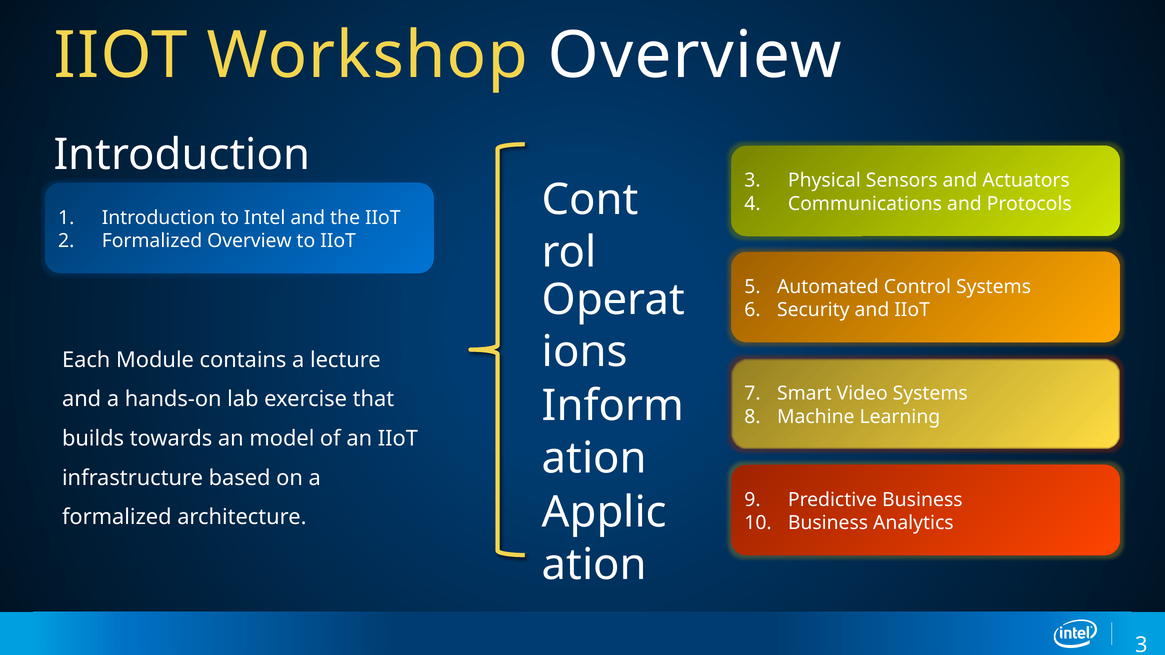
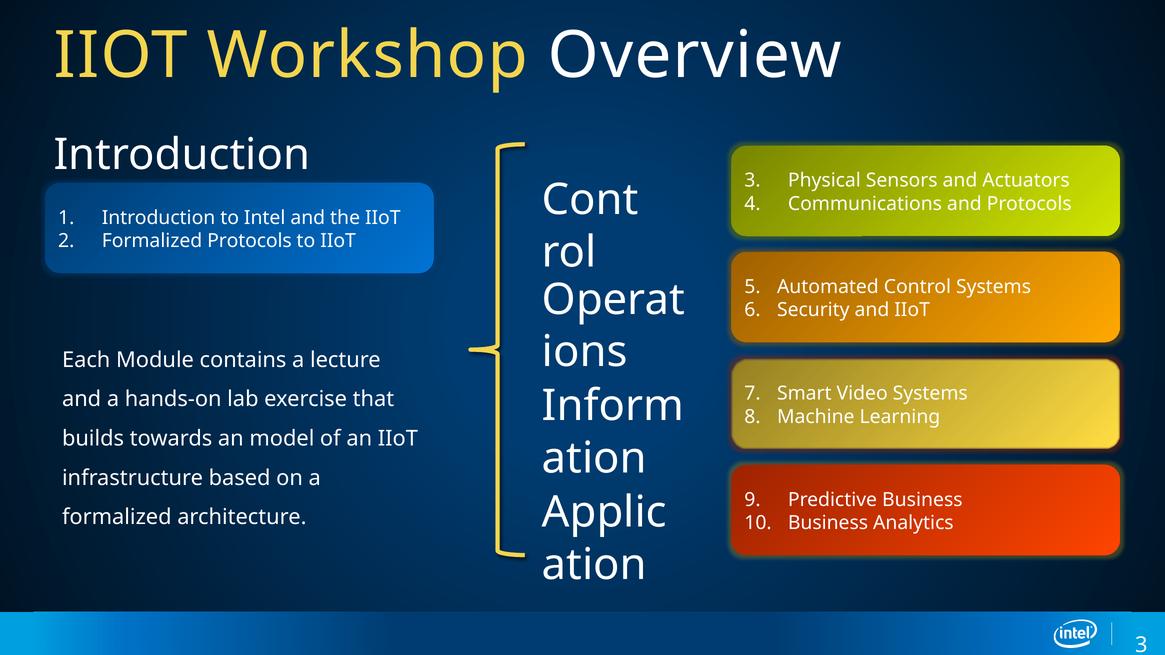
Formalized Overview: Overview -> Protocols
